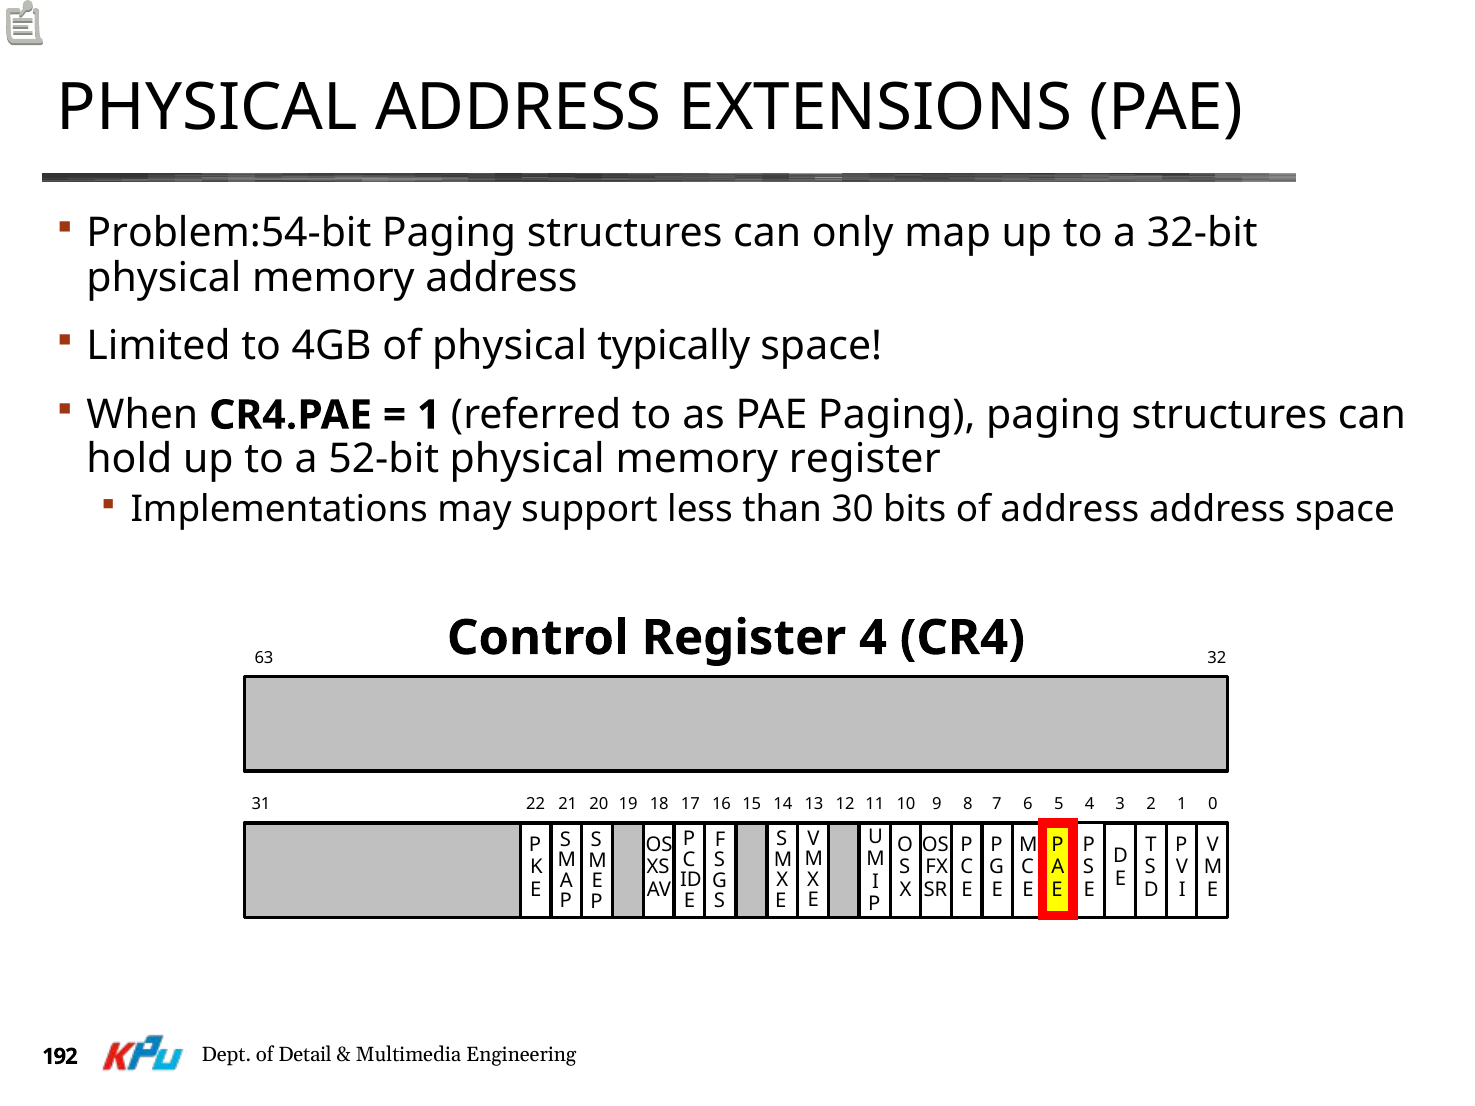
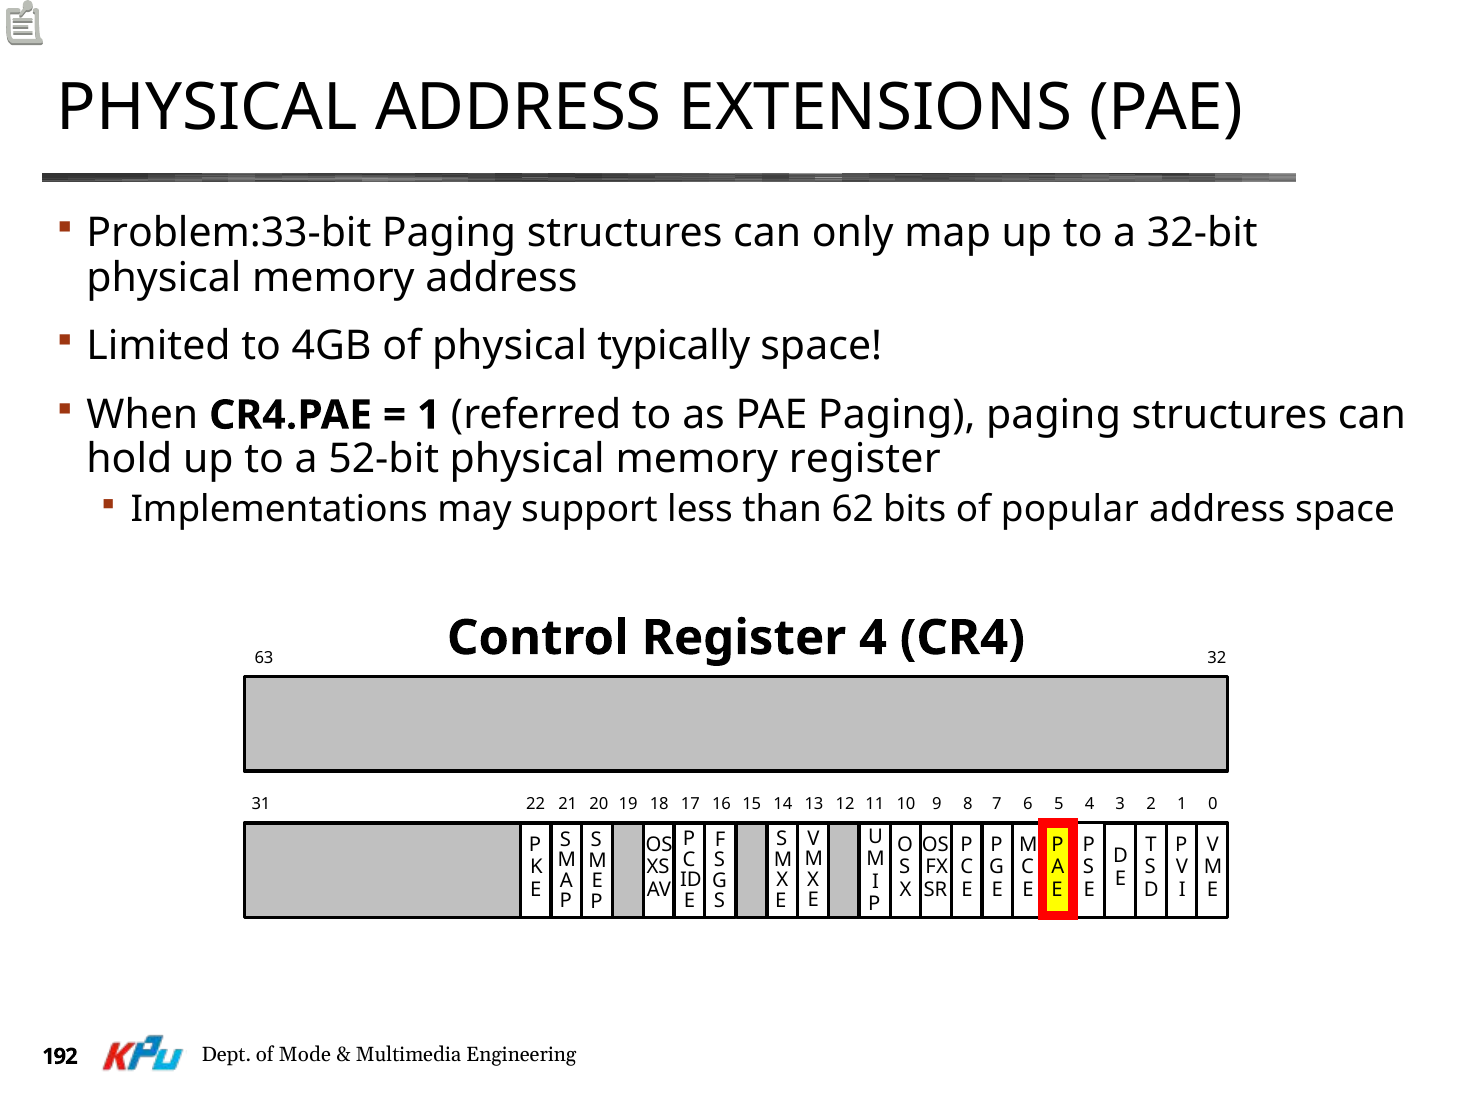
Problem:54-bit: Problem:54-bit -> Problem:33-bit
30: 30 -> 62
of address: address -> popular
Detail: Detail -> Mode
